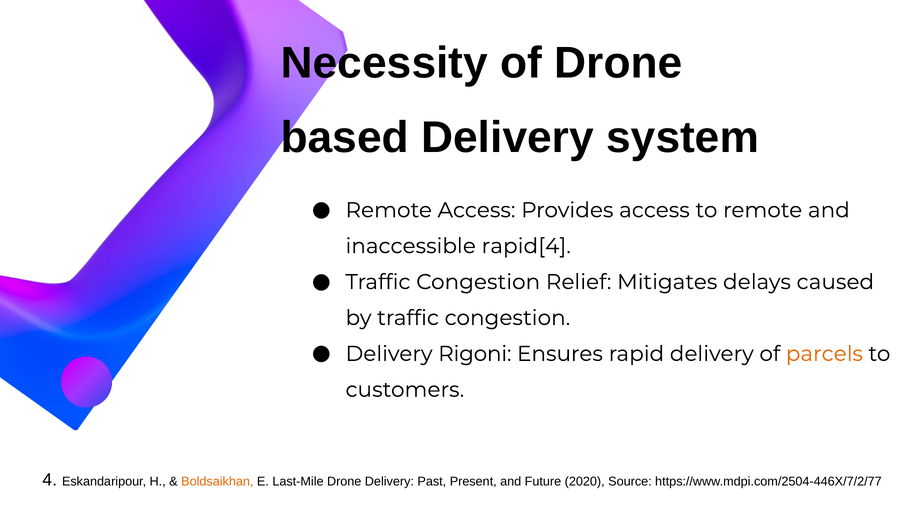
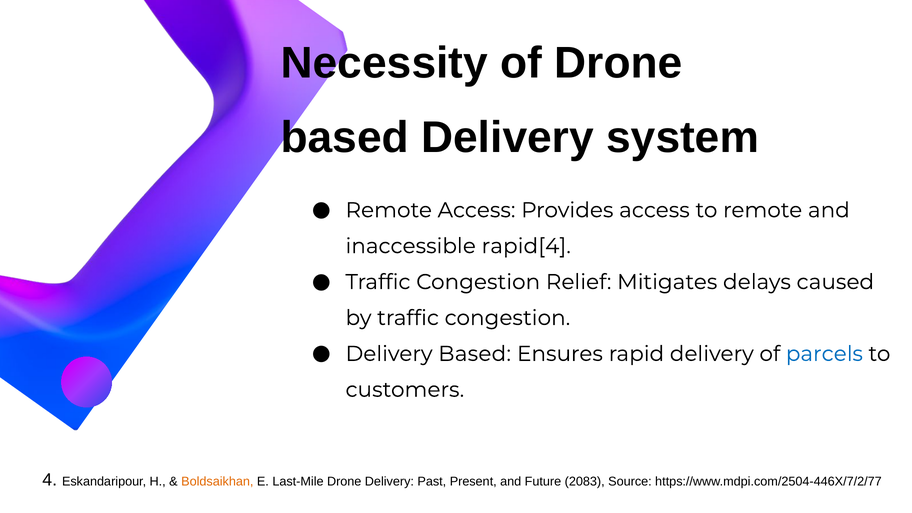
Delivery Rigoni: Rigoni -> Based
parcels colour: orange -> blue
2020: 2020 -> 2083
